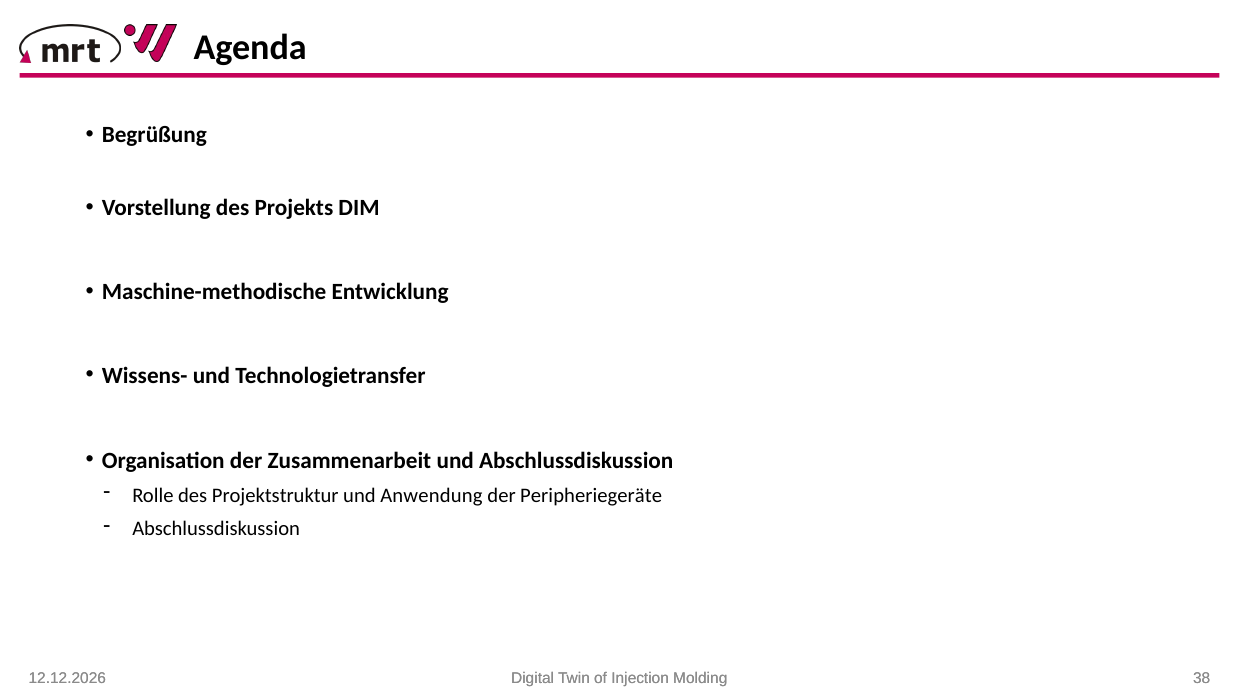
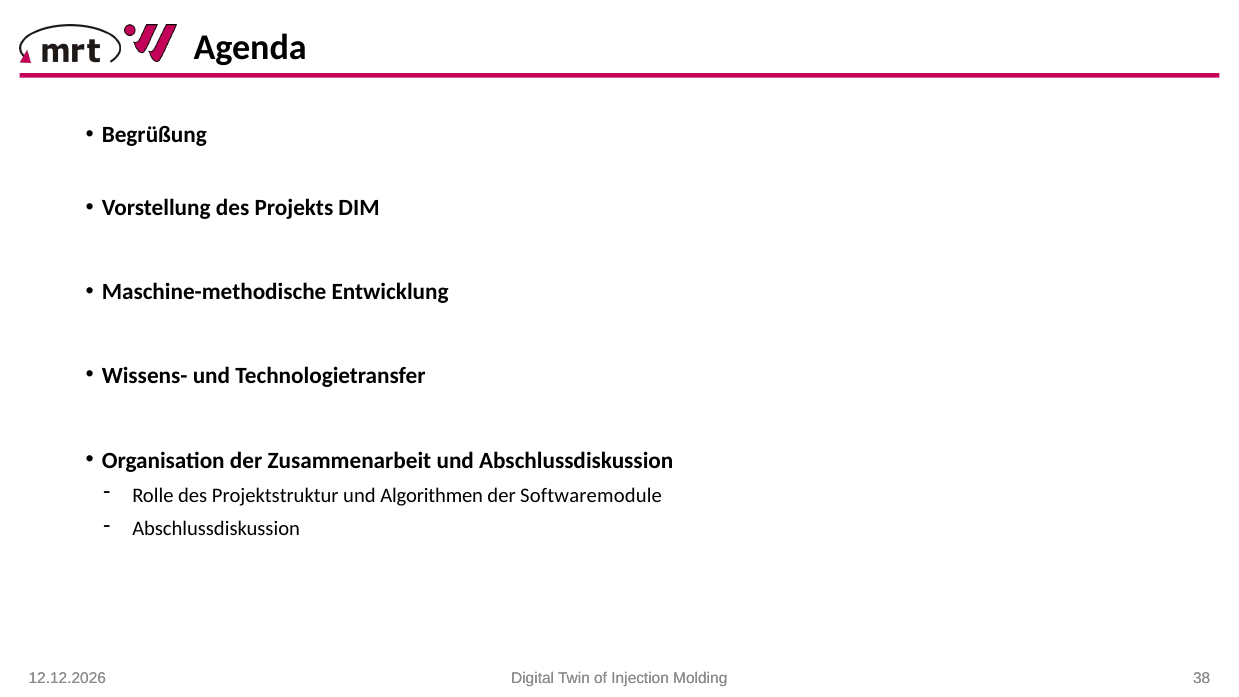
Anwendung: Anwendung -> Algorithmen
Peripheriegeräte: Peripheriegeräte -> Softwaremodule
